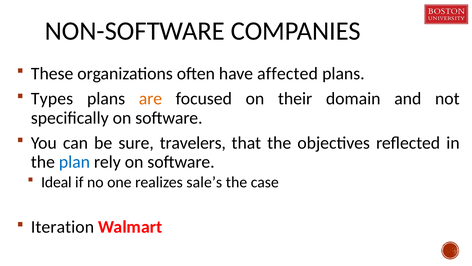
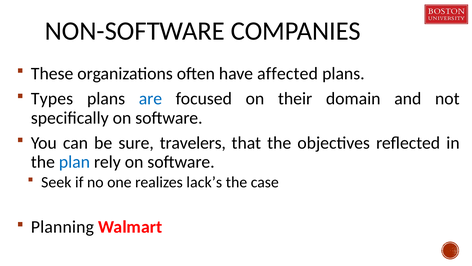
are colour: orange -> blue
Ideal: Ideal -> Seek
sale’s: sale’s -> lack’s
Iteration: Iteration -> Planning
